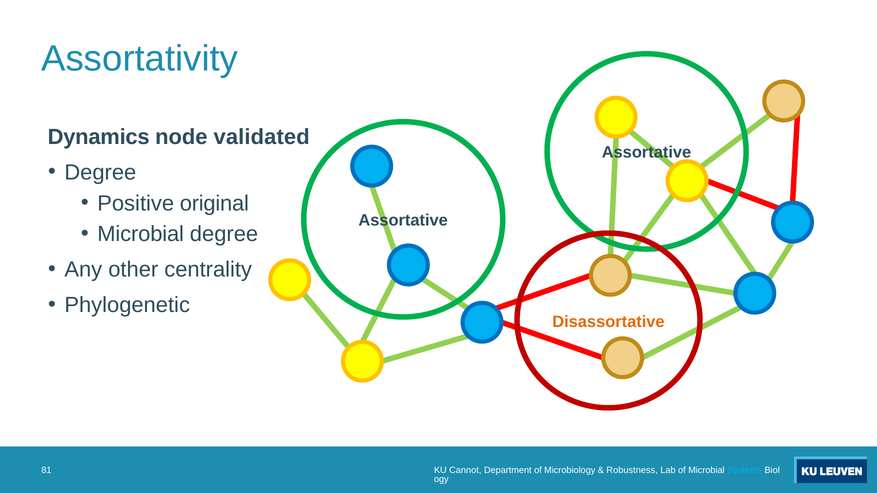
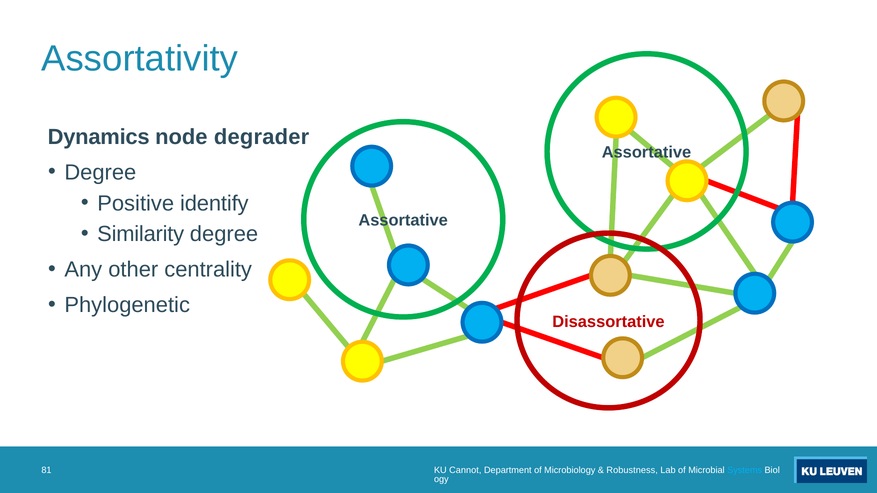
validated: validated -> degrader
original: original -> identify
Microbial at (141, 234): Microbial -> Similarity
Disassortative colour: orange -> red
